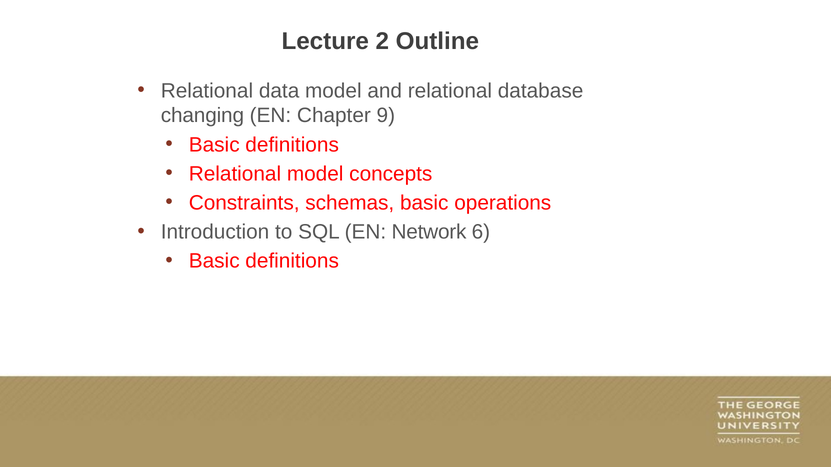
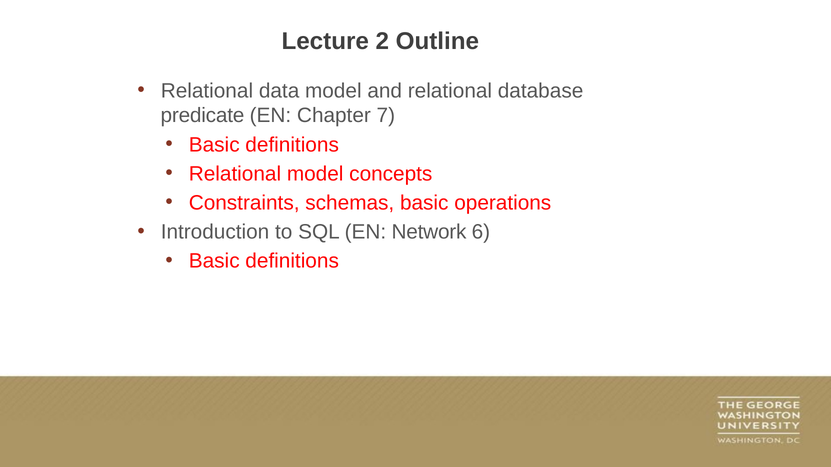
changing: changing -> predicate
9: 9 -> 7
